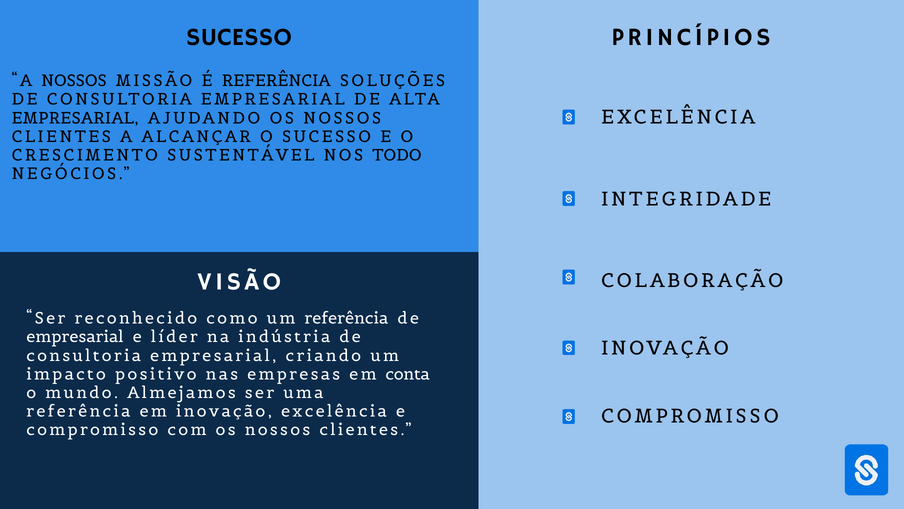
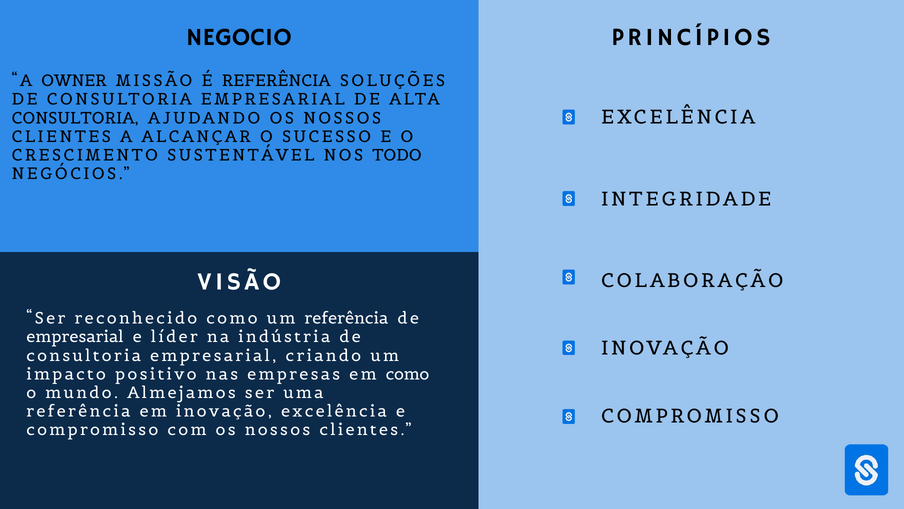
SUCESSO at (239, 37): SUCESSO -> NEGOCIO
A NOSSOS: NOSSOS -> OWNER
EMPRESARIAL at (75, 118): EMPRESARIAL -> CONSULTORIA
em conta: conta -> como
